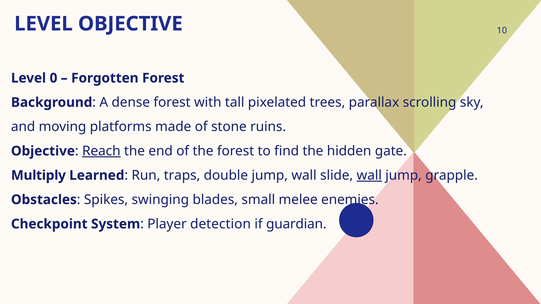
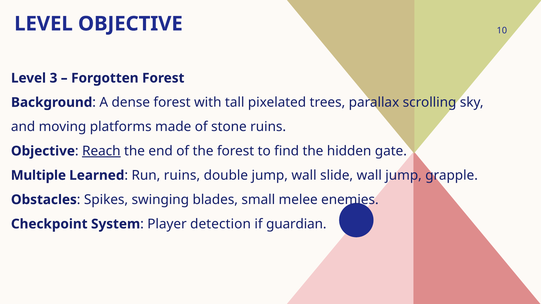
0: 0 -> 3
Multiply: Multiply -> Multiple
Run traps: traps -> ruins
wall at (369, 176) underline: present -> none
